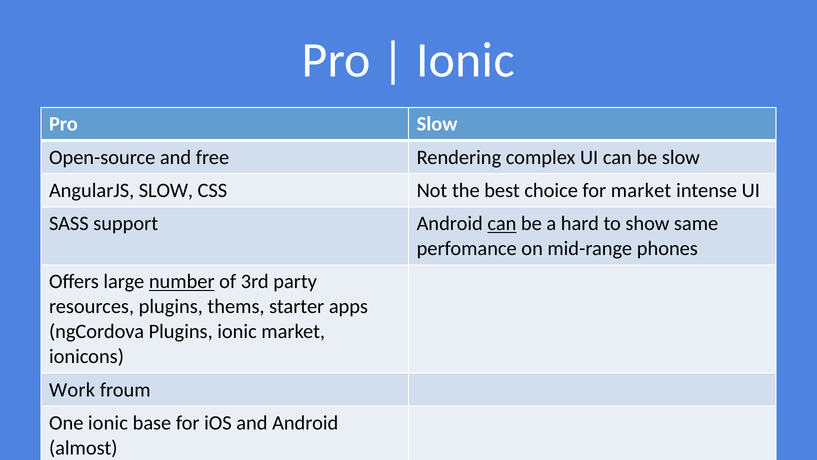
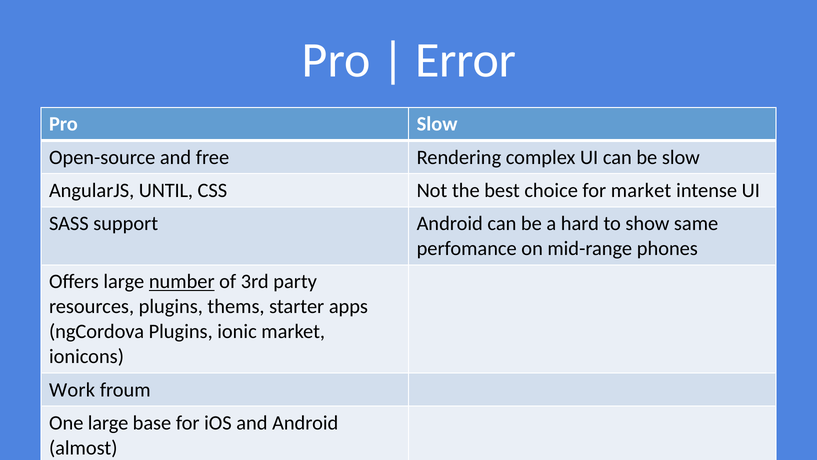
Ionic at (465, 60): Ionic -> Error
AngularJS SLOW: SLOW -> UNTIL
can at (502, 223) underline: present -> none
One ionic: ionic -> large
